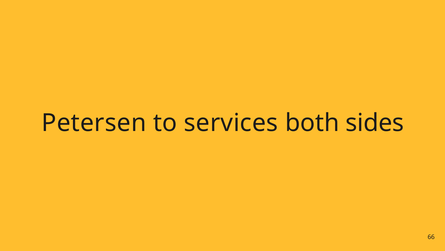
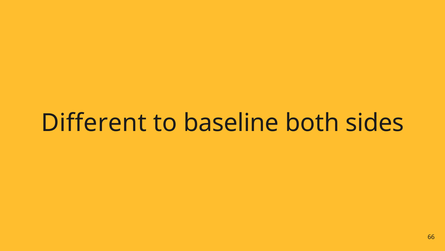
Petersen: Petersen -> Different
services: services -> baseline
